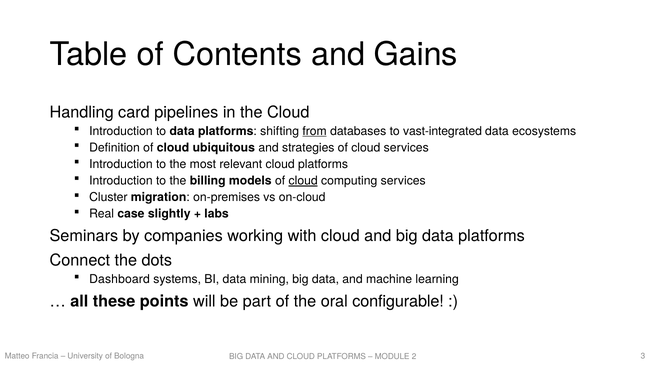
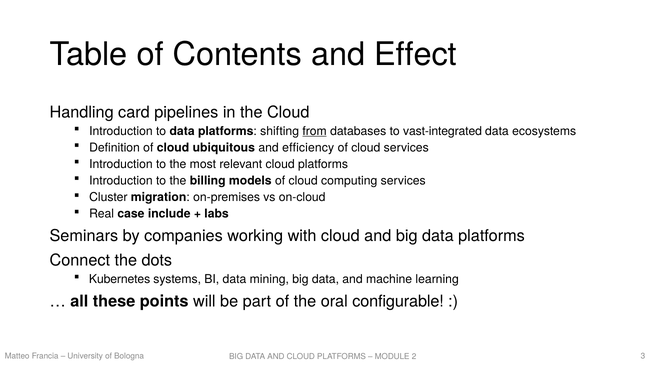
Gains: Gains -> Effect
strategies: strategies -> efficiency
cloud at (303, 181) underline: present -> none
slightly: slightly -> include
Dashboard: Dashboard -> Kubernetes
